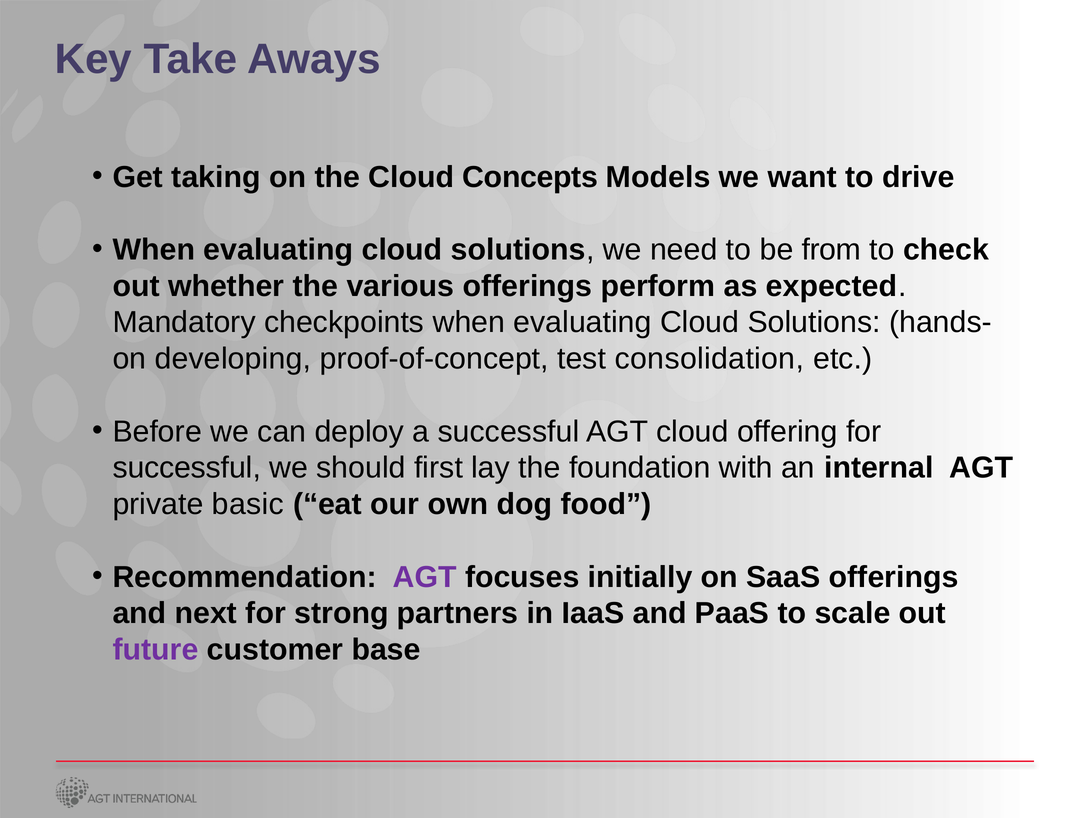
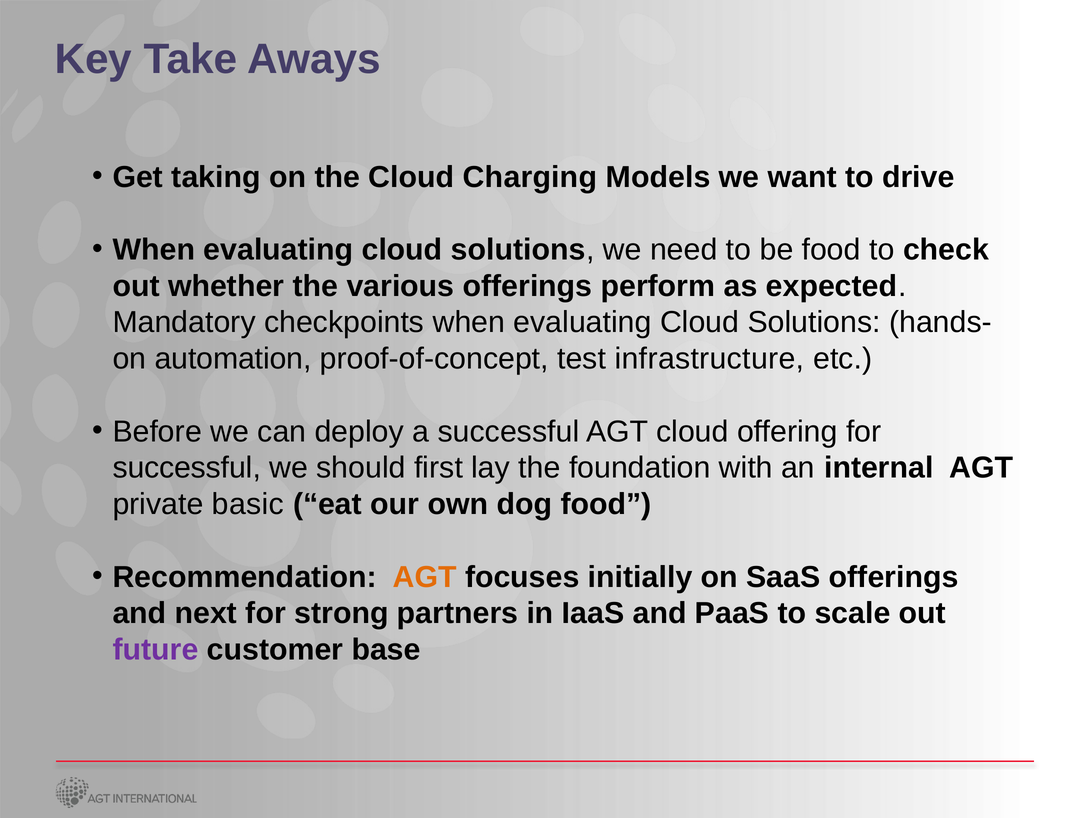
Concepts: Concepts -> Charging
be from: from -> food
developing: developing -> automation
consolidation: consolidation -> infrastructure
AGT at (425, 577) colour: purple -> orange
